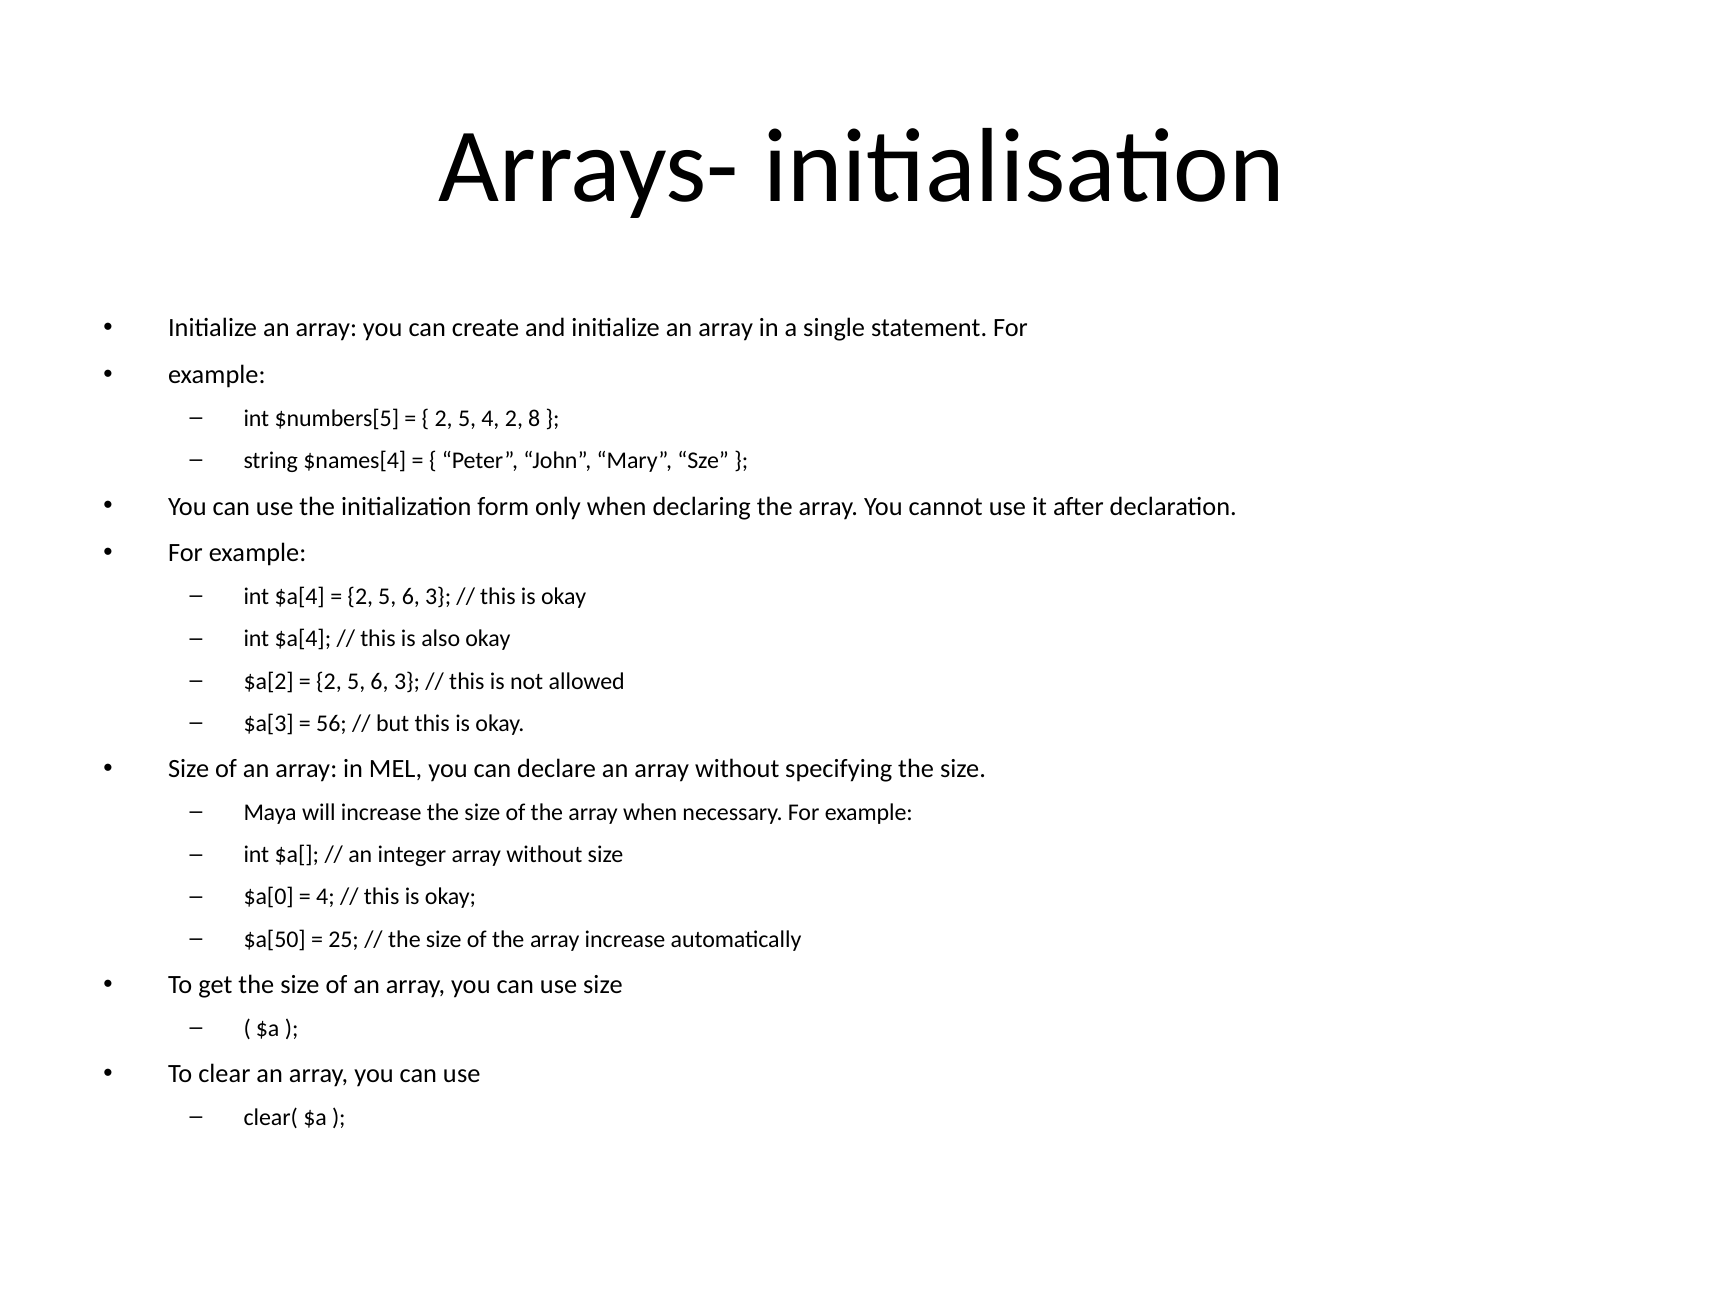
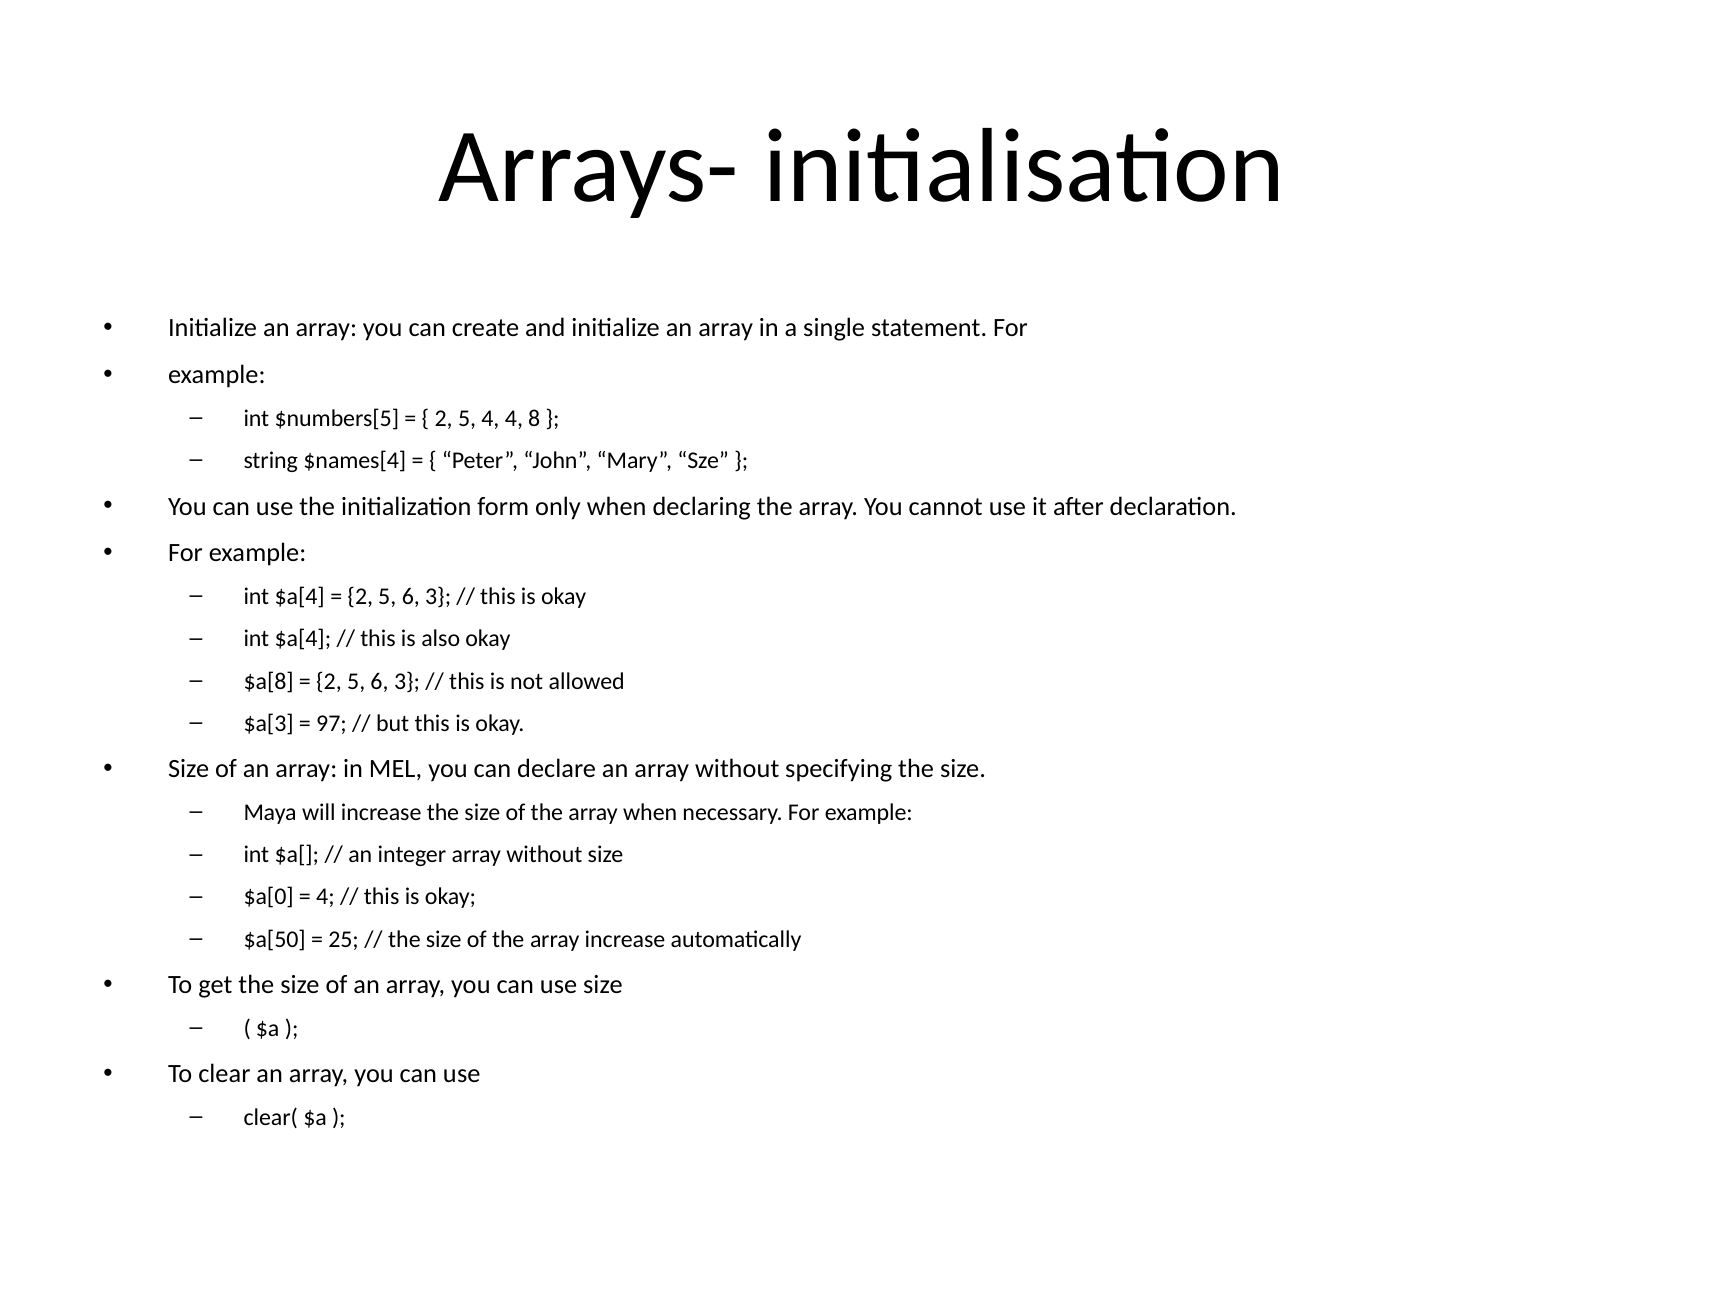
4 2: 2 -> 4
$a[2: $a[2 -> $a[8
56: 56 -> 97
